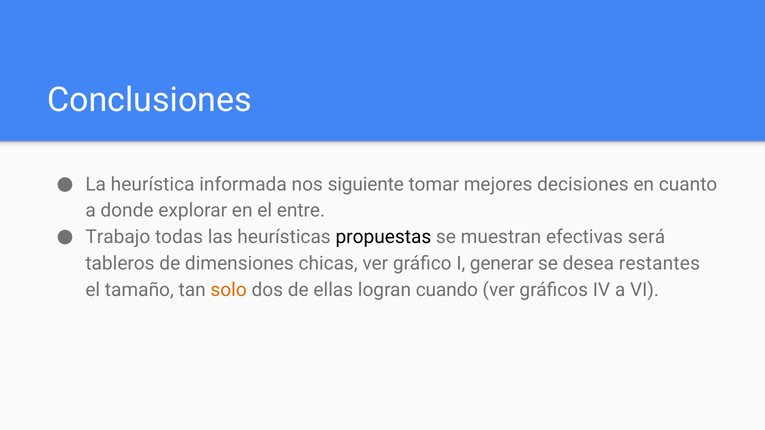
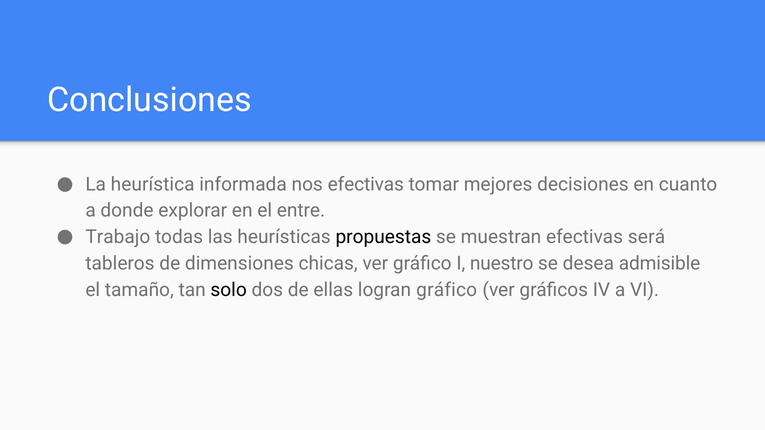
nos siguiente: siguiente -> efectivas
generar: generar -> nuestro
restantes: restantes -> admisible
solo colour: orange -> black
logran cuando: cuando -> gráfico
